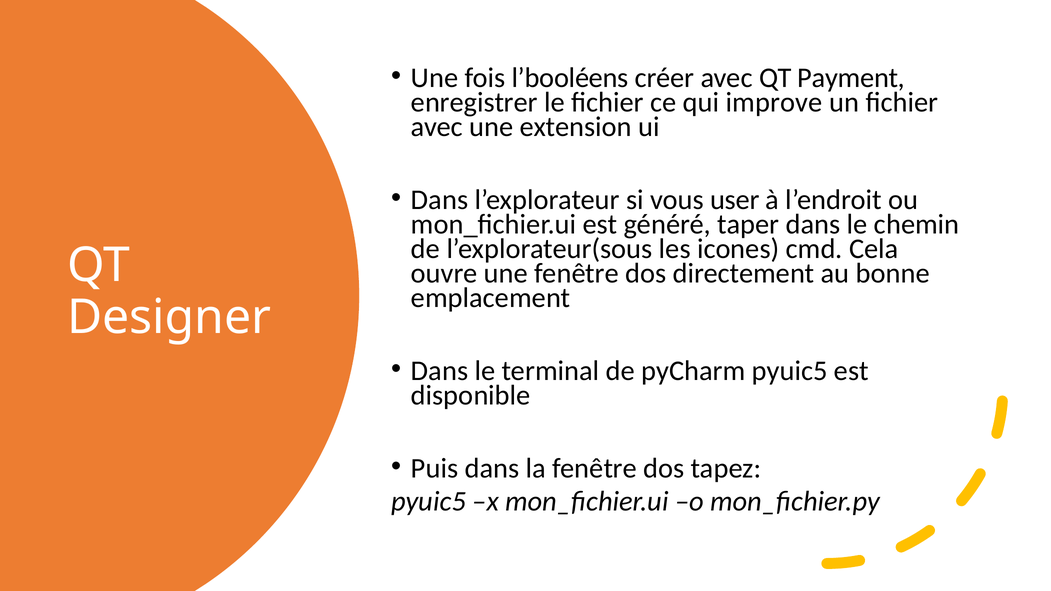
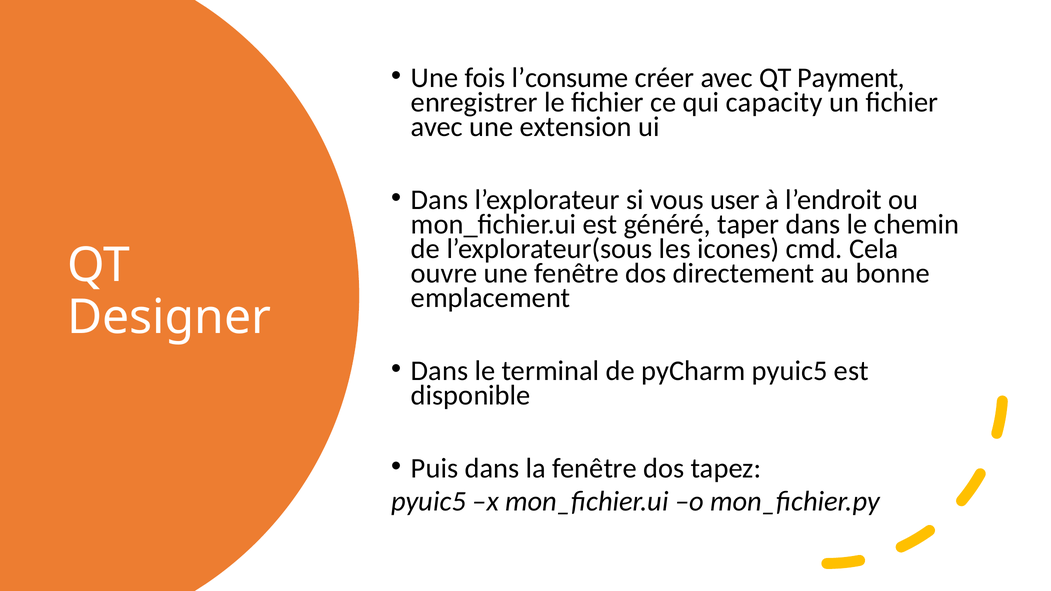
l’booléens: l’booléens -> l’consume
improve: improve -> capacity
